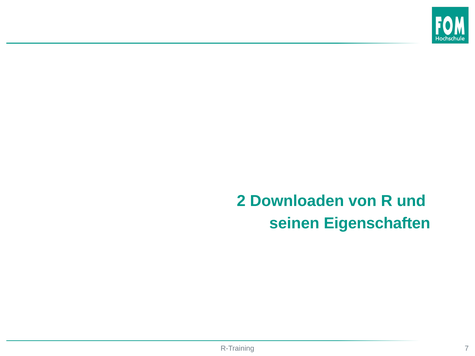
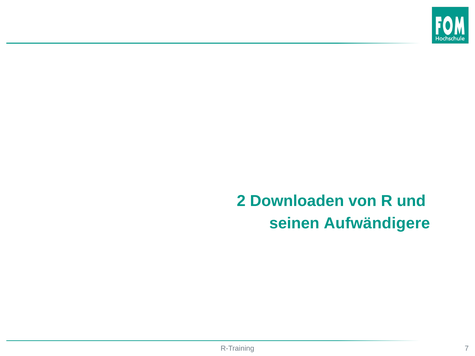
Eigenschaften: Eigenschaften -> Aufwändigere
